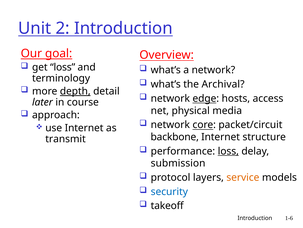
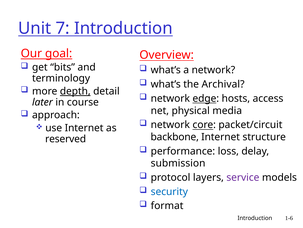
2: 2 -> 7
get loss: loss -> bits
transmit: transmit -> reserved
loss at (228, 151) underline: present -> none
service colour: orange -> purple
takeoff: takeoff -> format
